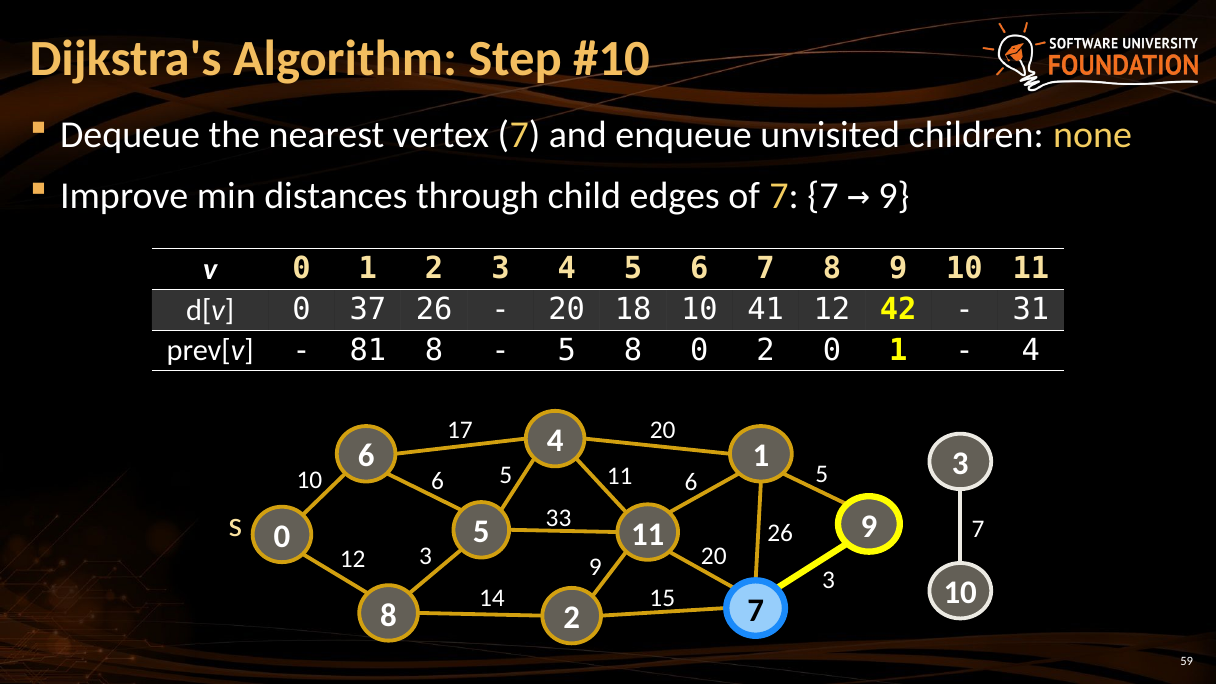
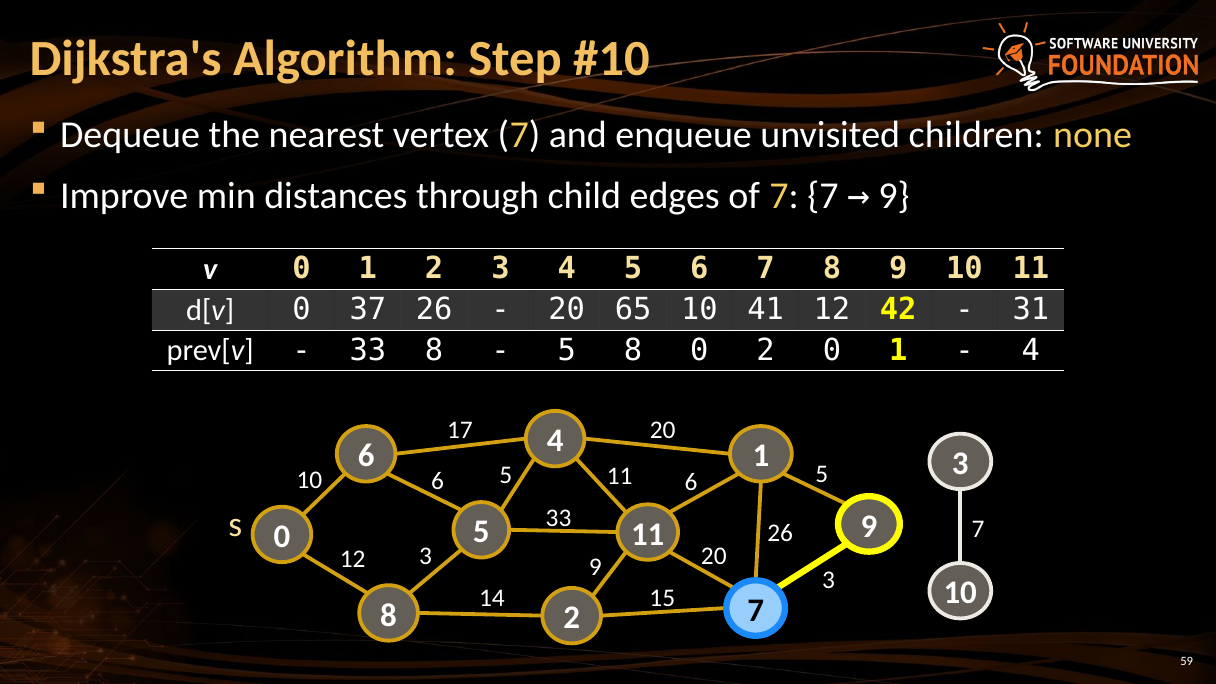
18: 18 -> 65
81 at (368, 350): 81 -> 33
